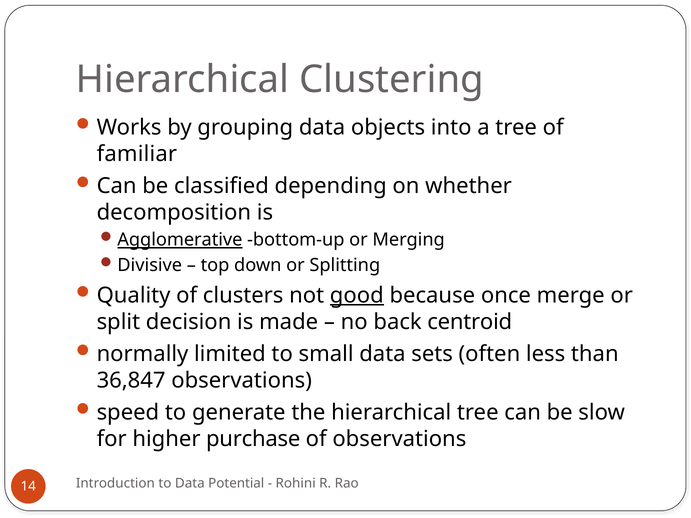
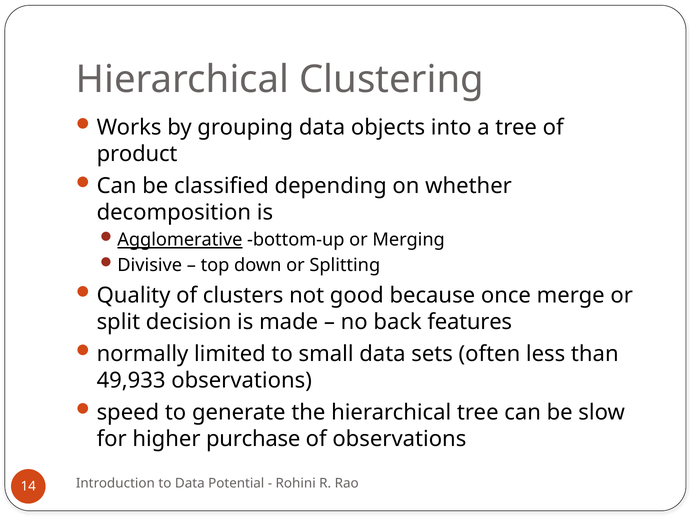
familiar: familiar -> product
good underline: present -> none
centroid: centroid -> features
36,847: 36,847 -> 49,933
